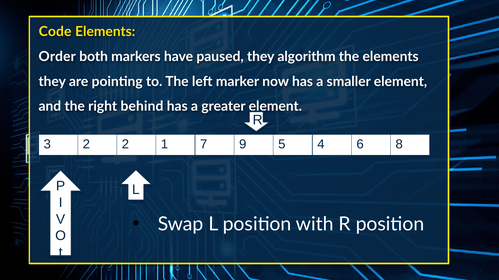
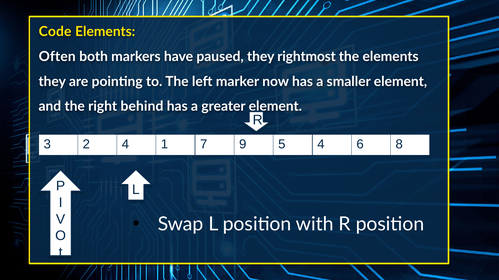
Order: Order -> Often
algorithm: algorithm -> rightmost
2 2: 2 -> 4
